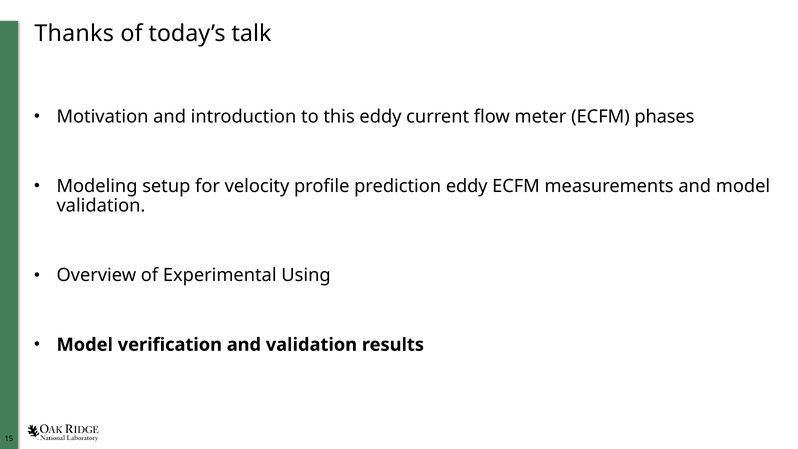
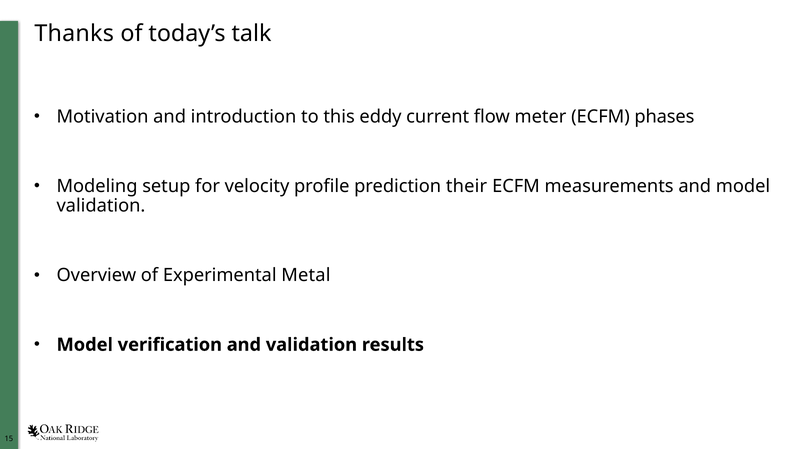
prediction eddy: eddy -> their
Using: Using -> Metal
